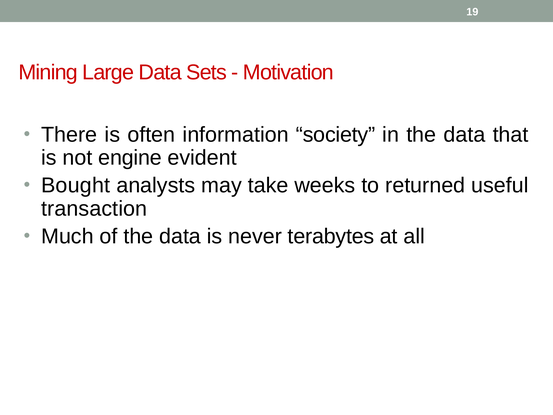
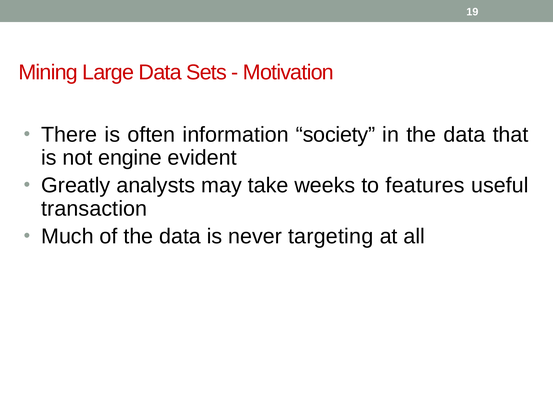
Bought: Bought -> Greatly
returned: returned -> features
terabytes: terabytes -> targeting
